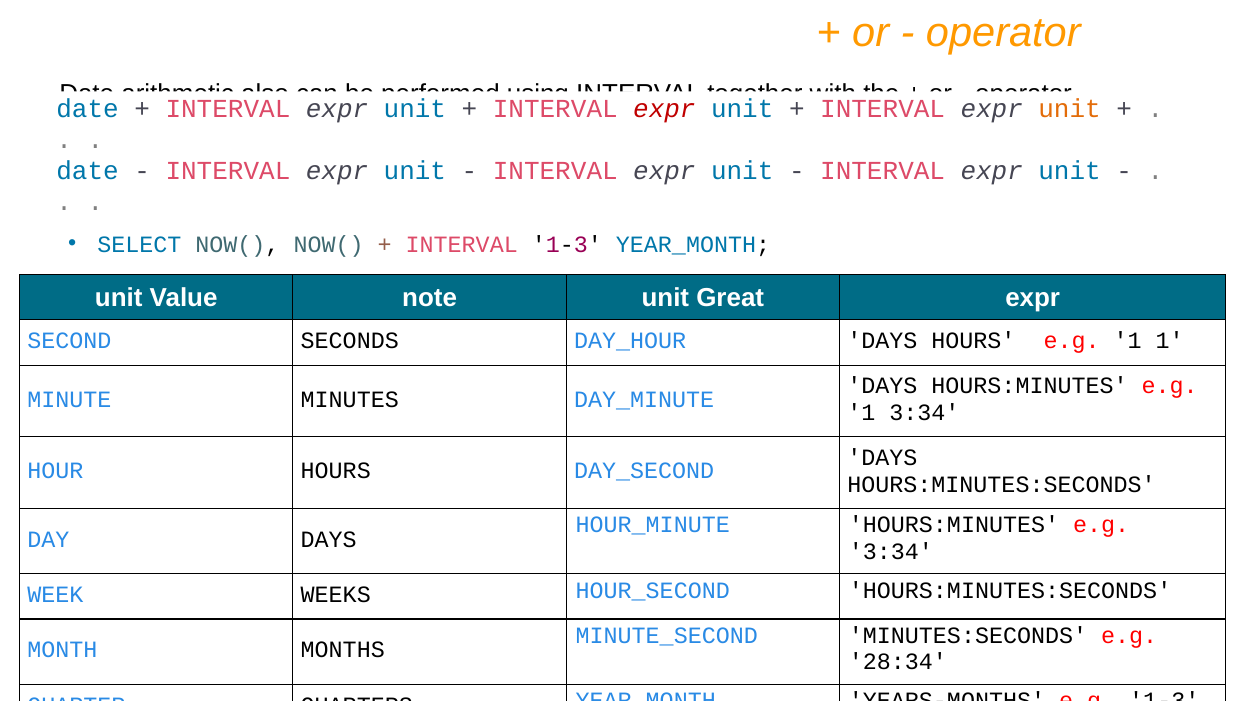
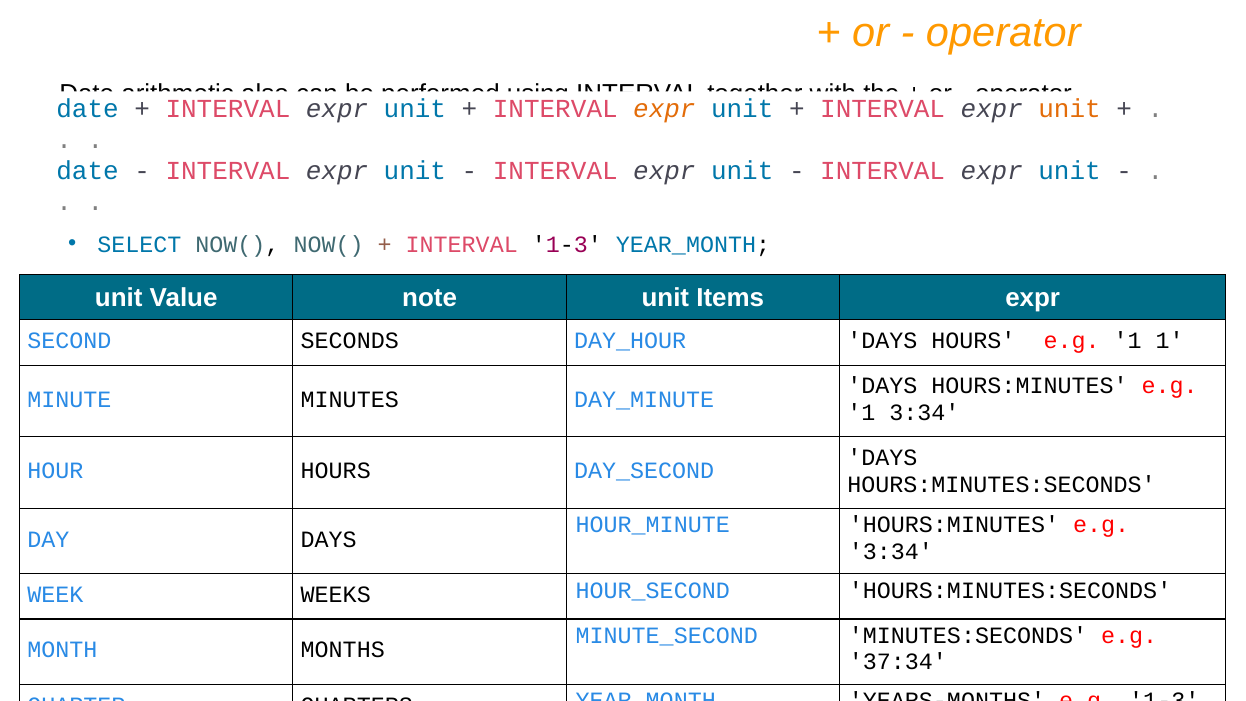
expr at (664, 109) colour: red -> orange
Great: Great -> Items
28:34: 28:34 -> 37:34
